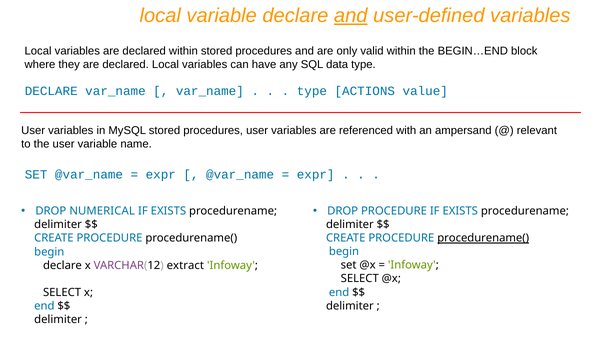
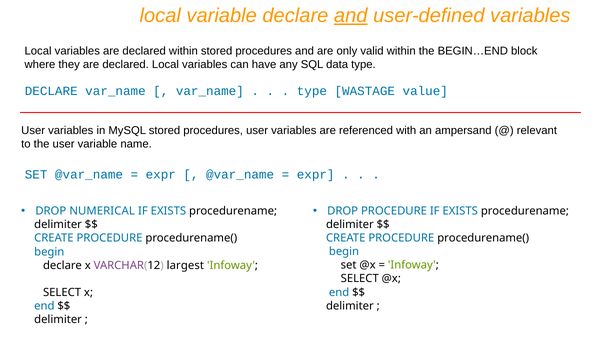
ACTIONS: ACTIONS -> WASTAGE
procedurename( at (483, 238) underline: present -> none
extract: extract -> largest
